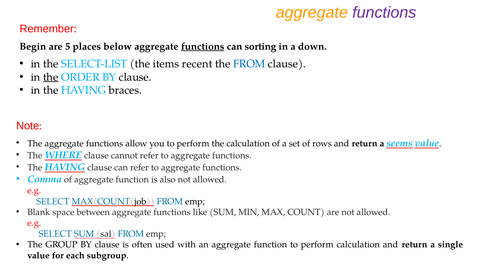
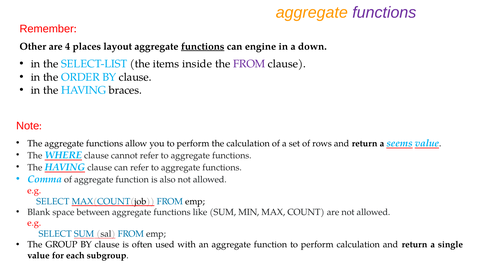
Begin: Begin -> Other
5: 5 -> 4
below: below -> layout
sorting: sorting -> engine
recent: recent -> inside
FROM at (249, 64) colour: blue -> purple
the at (51, 77) underline: present -> none
